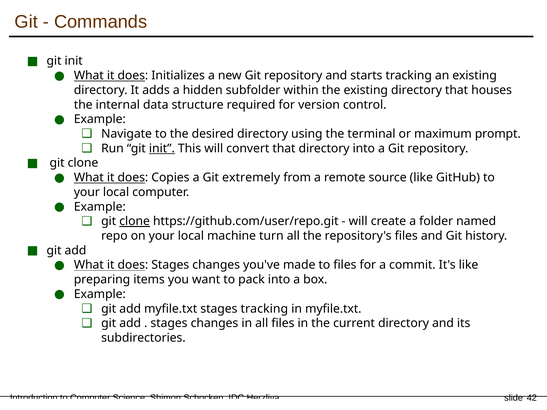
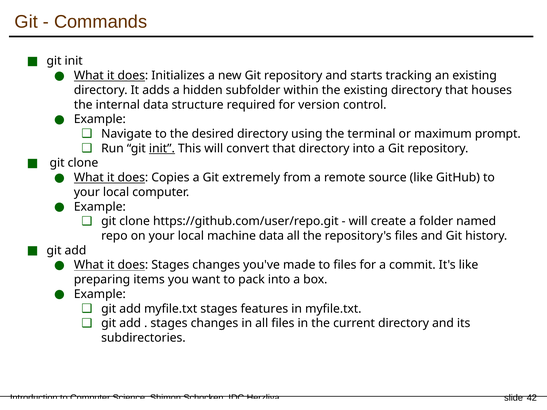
clone at (135, 221) underline: present -> none
machine turn: turn -> data
stages tracking: tracking -> features
